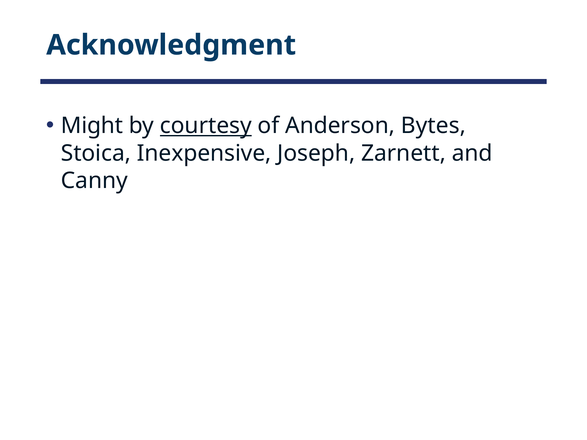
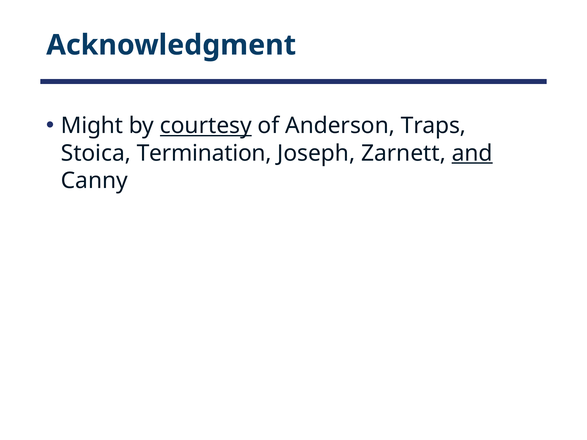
Bytes: Bytes -> Traps
Inexpensive: Inexpensive -> Termination
and underline: none -> present
